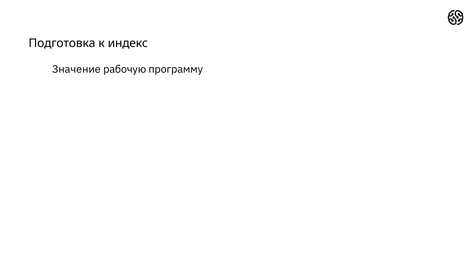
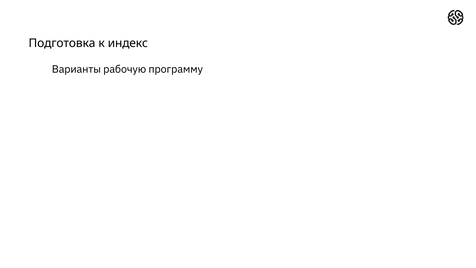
Значение: Значение -> Варианты
